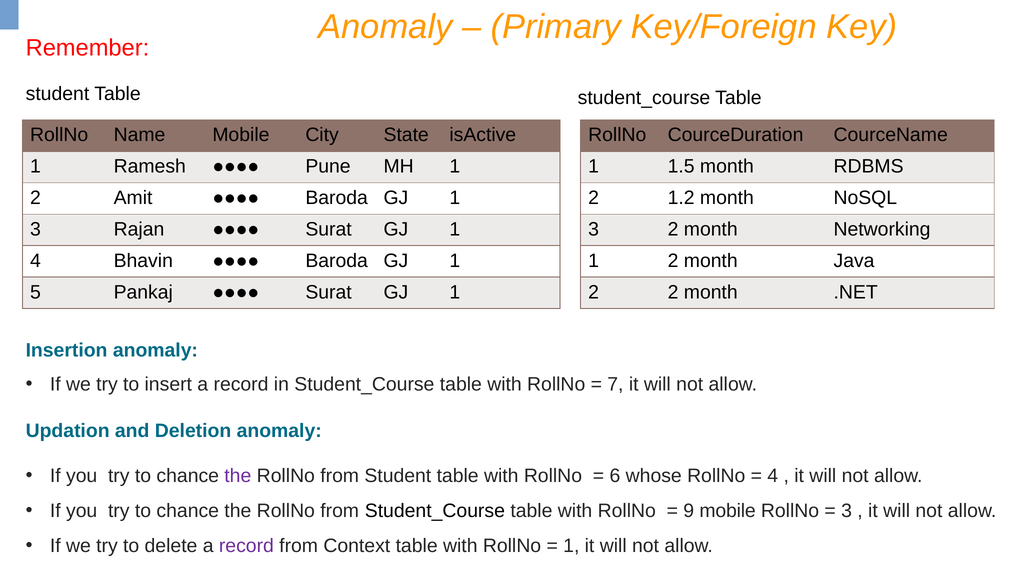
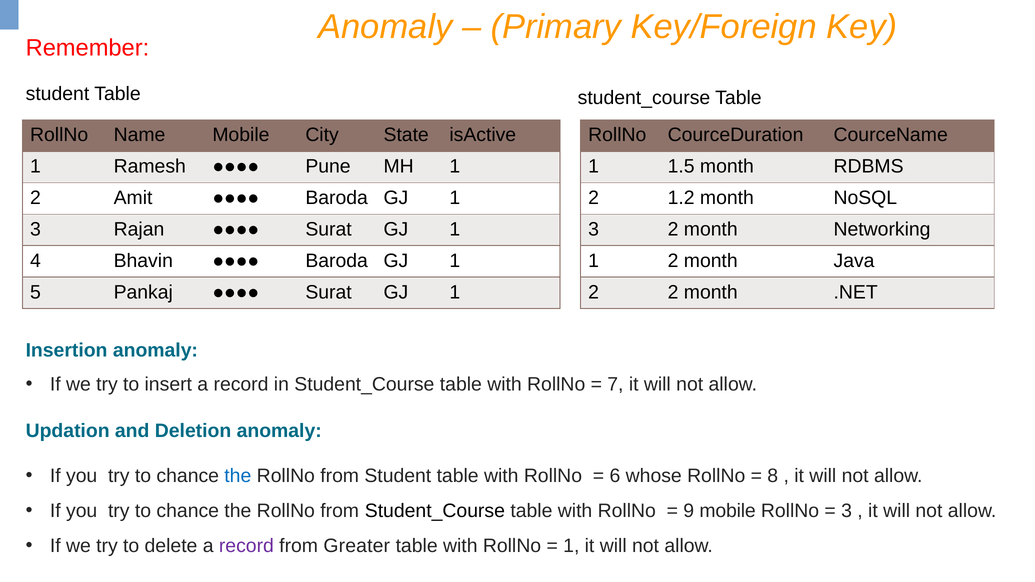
the at (238, 476) colour: purple -> blue
4 at (773, 476): 4 -> 8
Context: Context -> Greater
